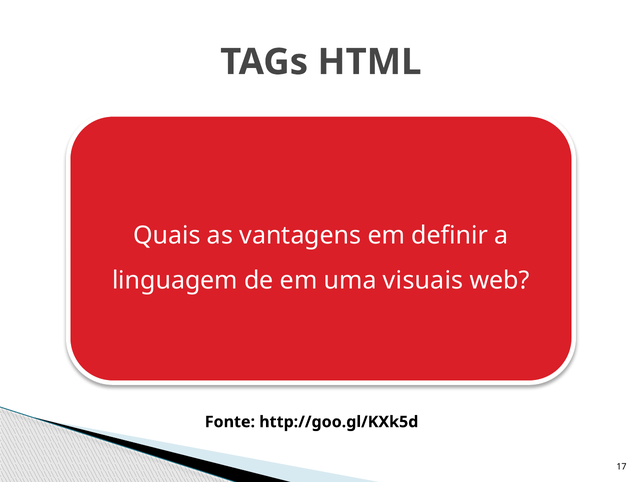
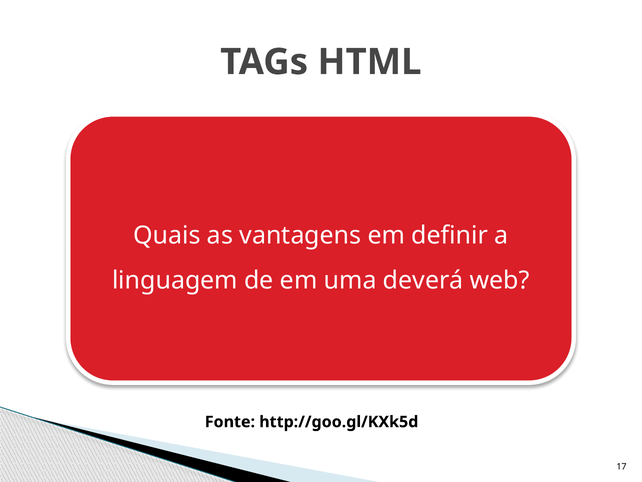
visuais: visuais -> deverá
